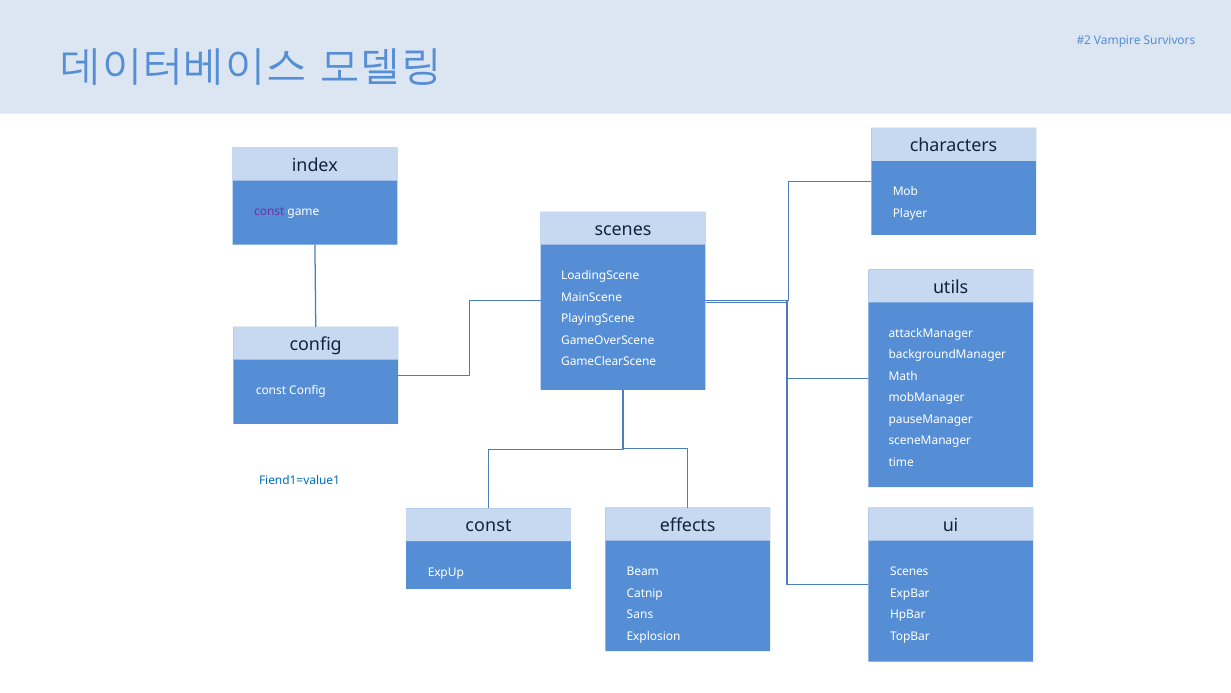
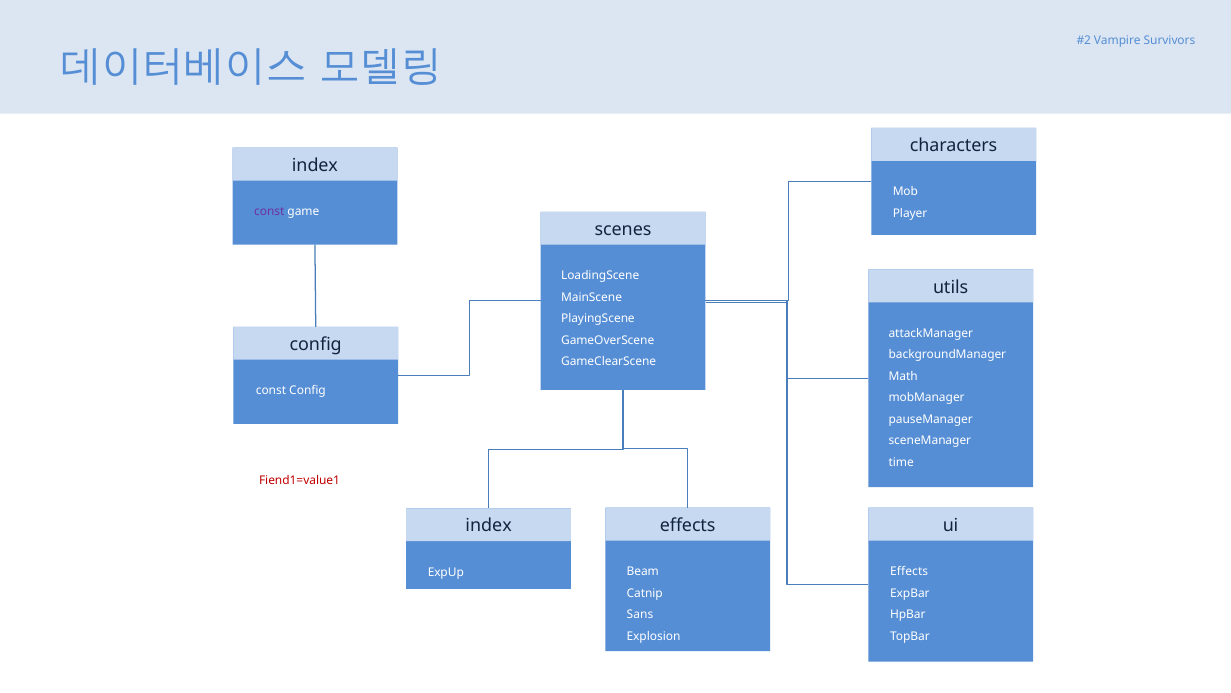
Fiend1=value1 at (300, 480) colour: blue -> red
const at (489, 526): const -> index
Scenes at (909, 571): Scenes -> Effects
